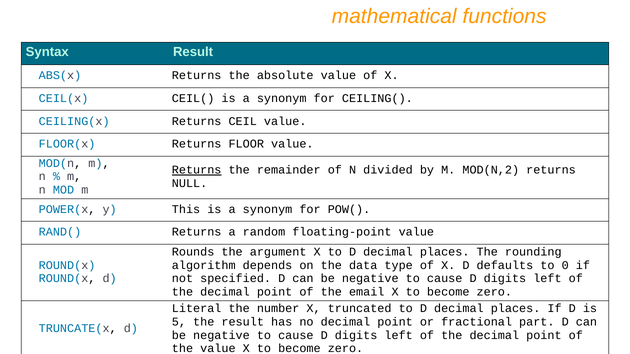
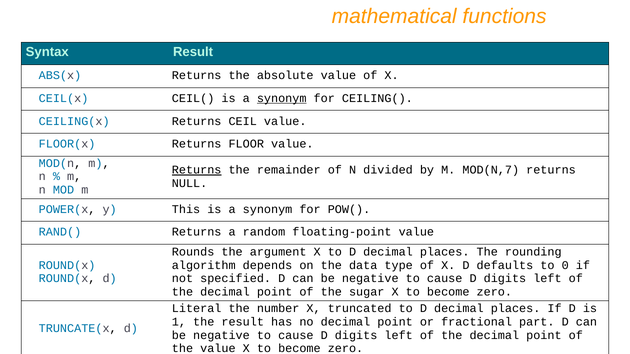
synonym at (282, 98) underline: none -> present
MOD(N,2: MOD(N,2 -> MOD(N,7
email: email -> sugar
5: 5 -> 1
